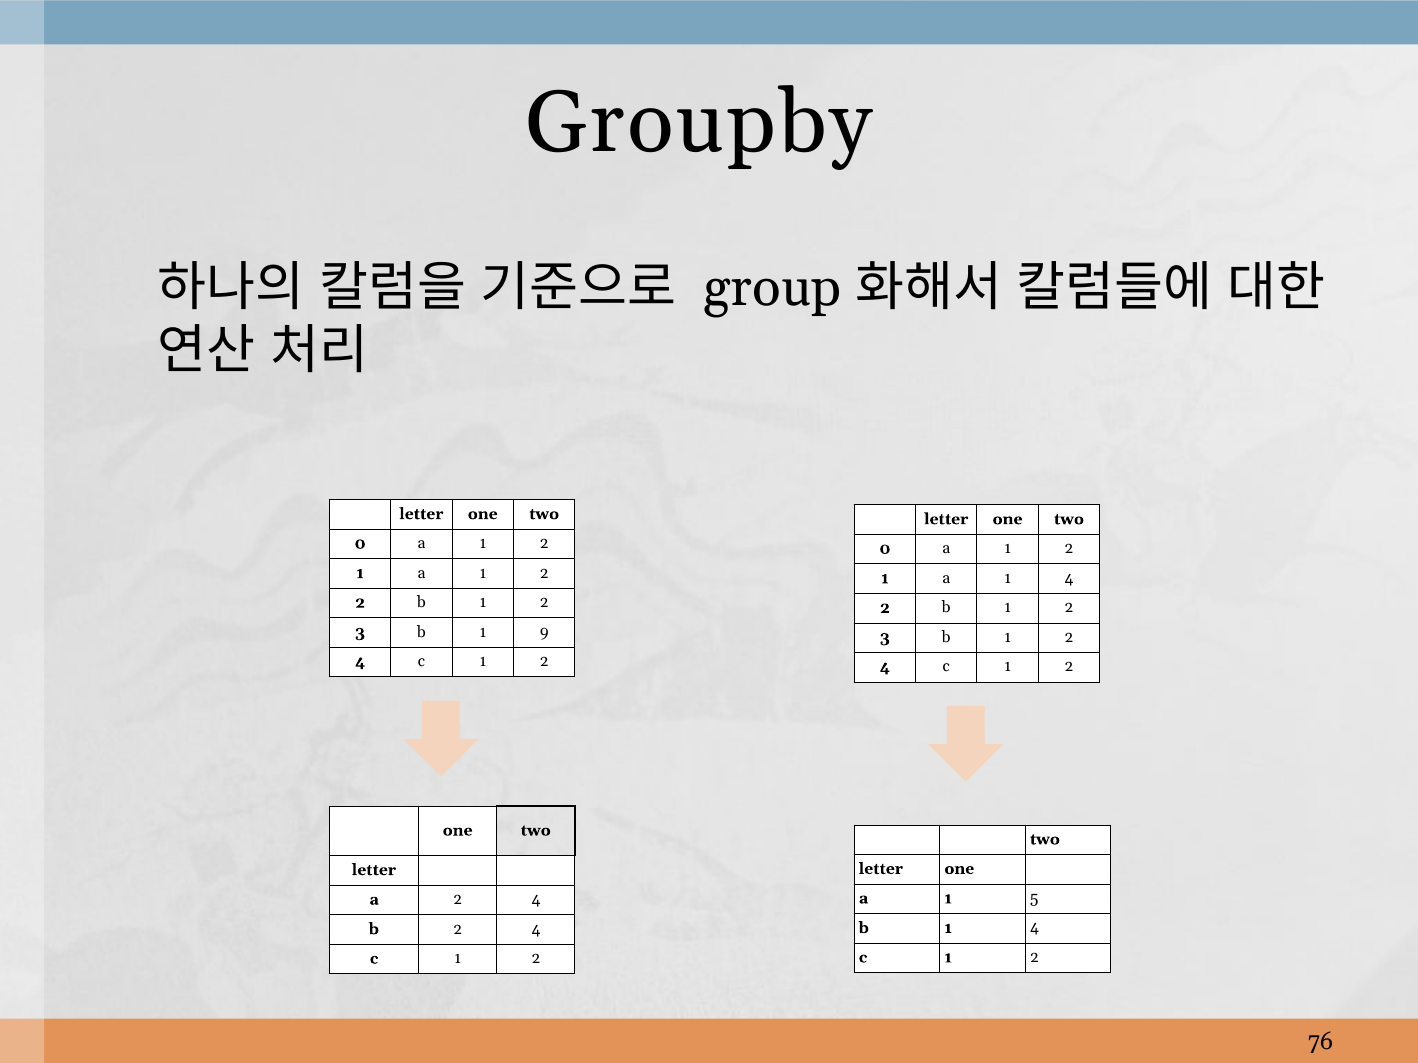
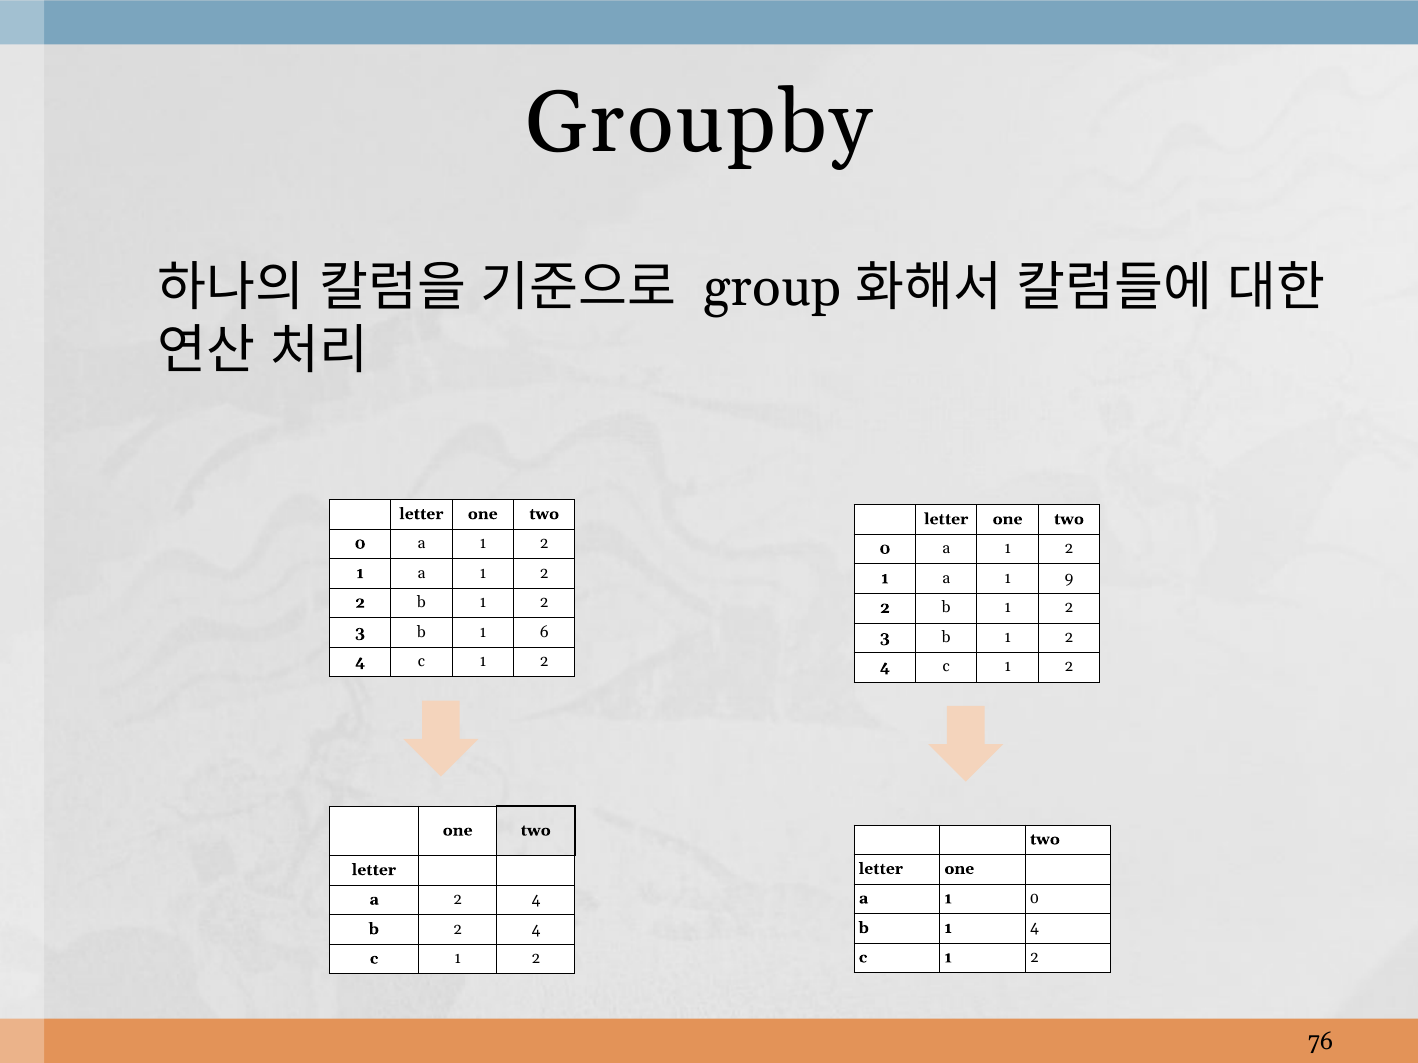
a 1 4: 4 -> 9
9: 9 -> 6
1 5: 5 -> 0
